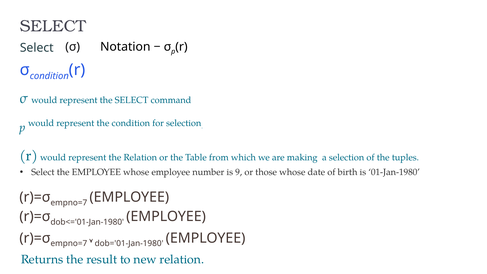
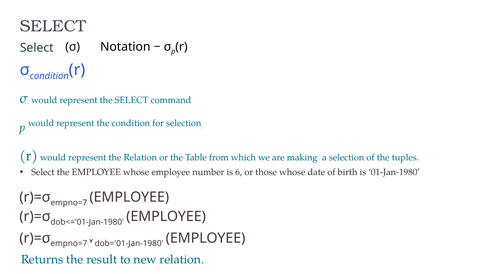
9: 9 -> 6
